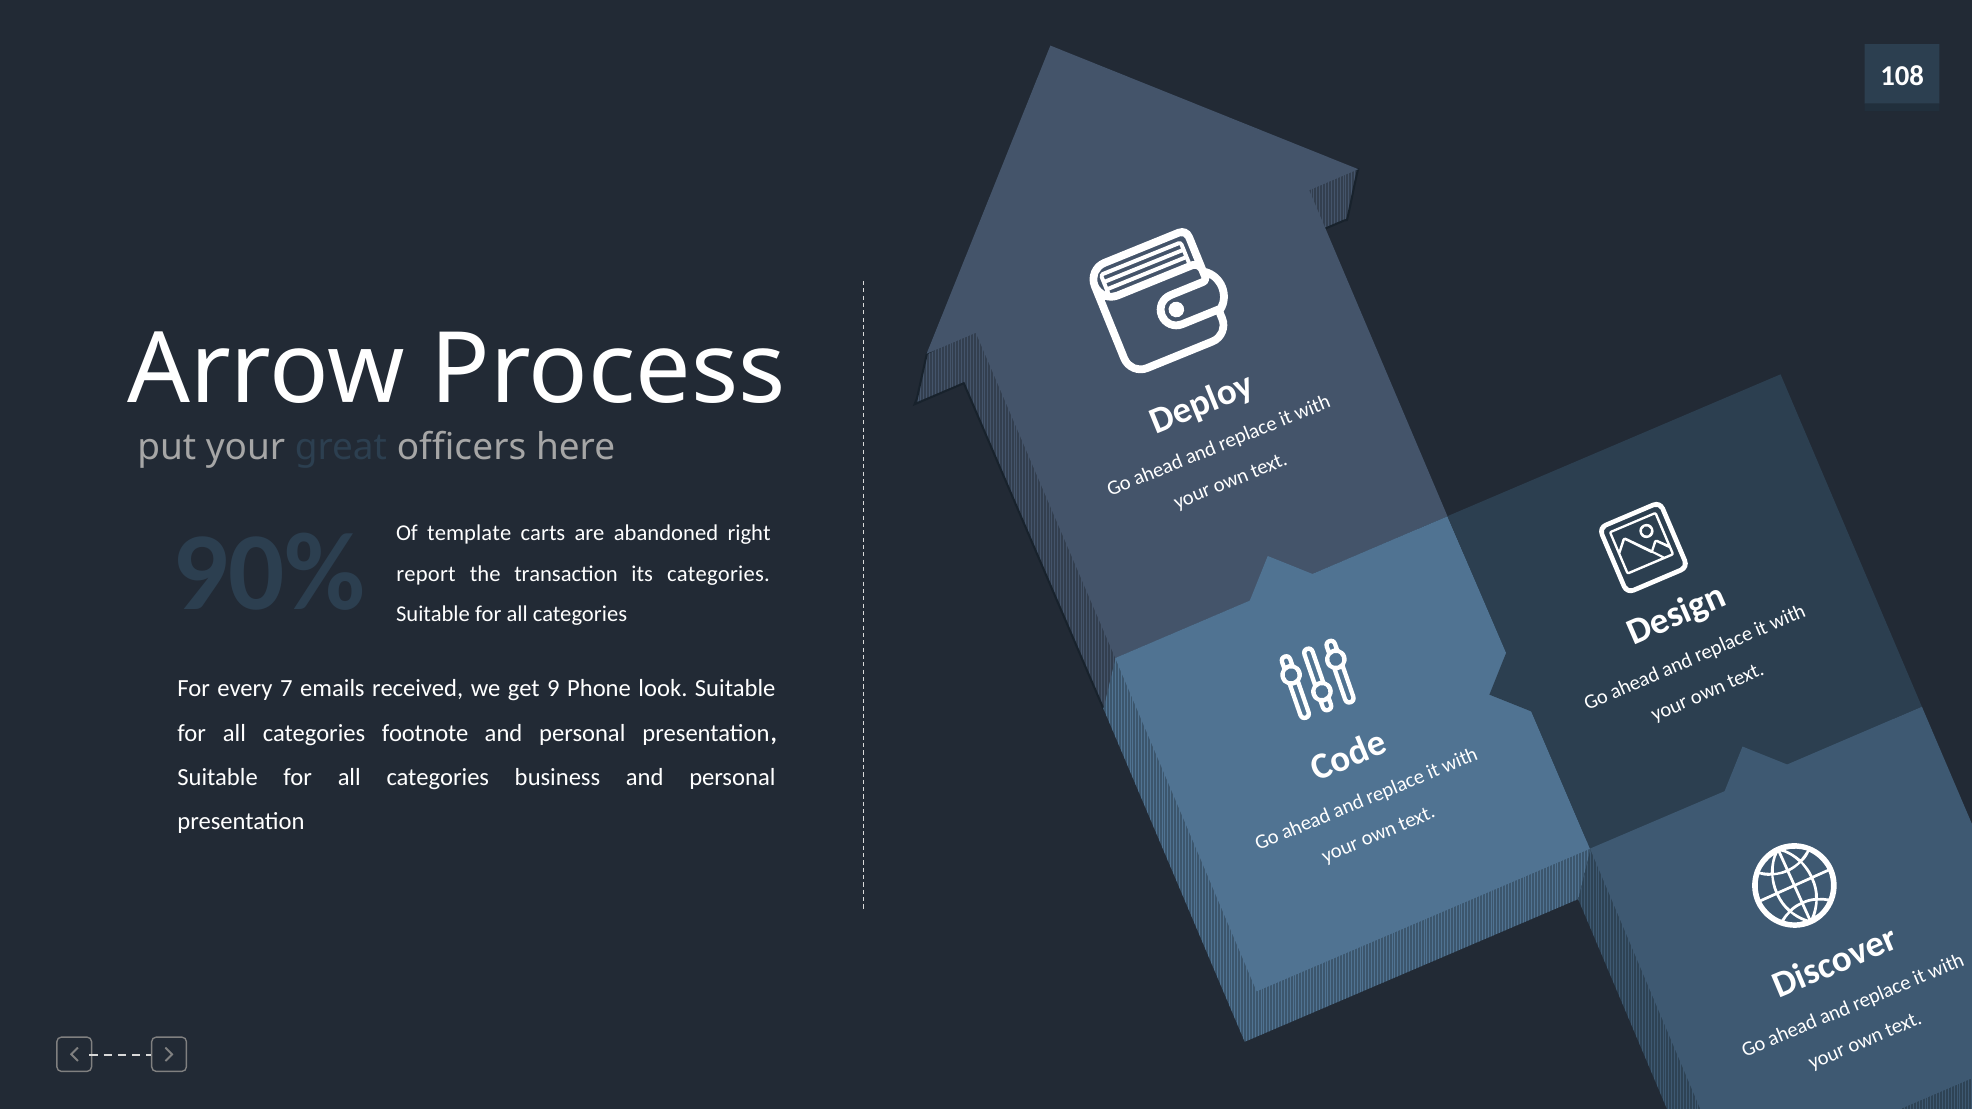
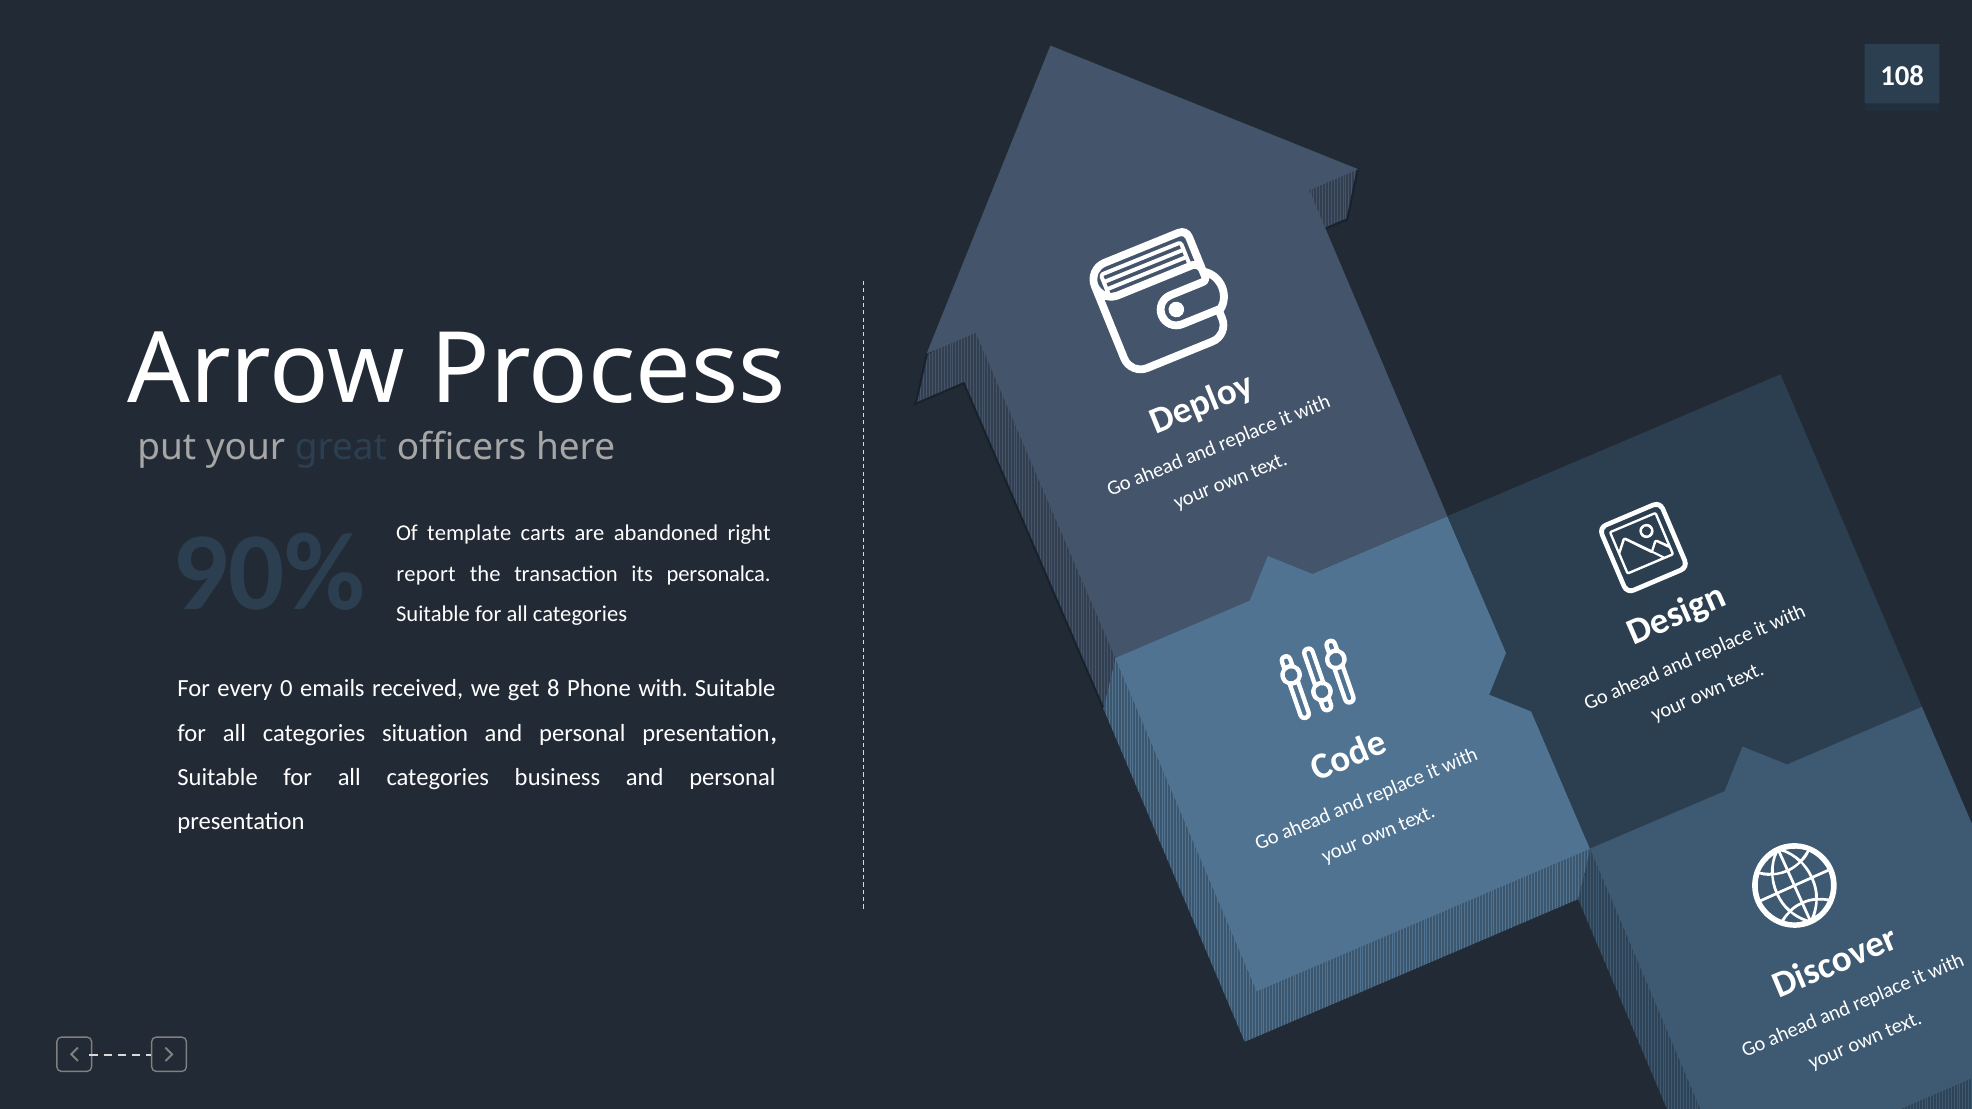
its categories: categories -> personalca
7: 7 -> 0
9: 9 -> 8
Phone look: look -> with
footnote: footnote -> situation
